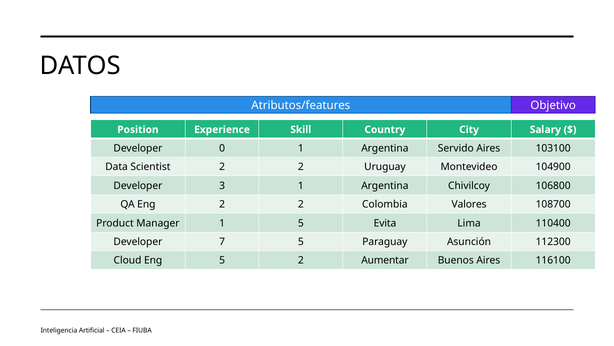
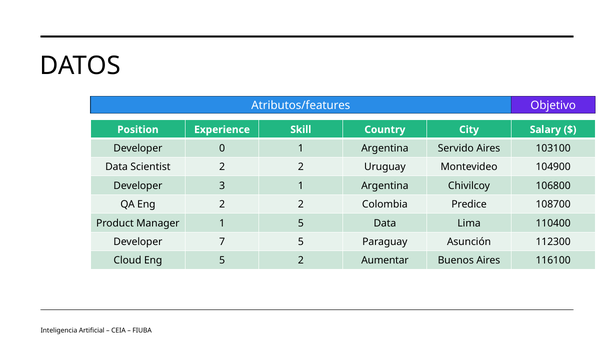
Valores: Valores -> Predice
5 Evita: Evita -> Data
